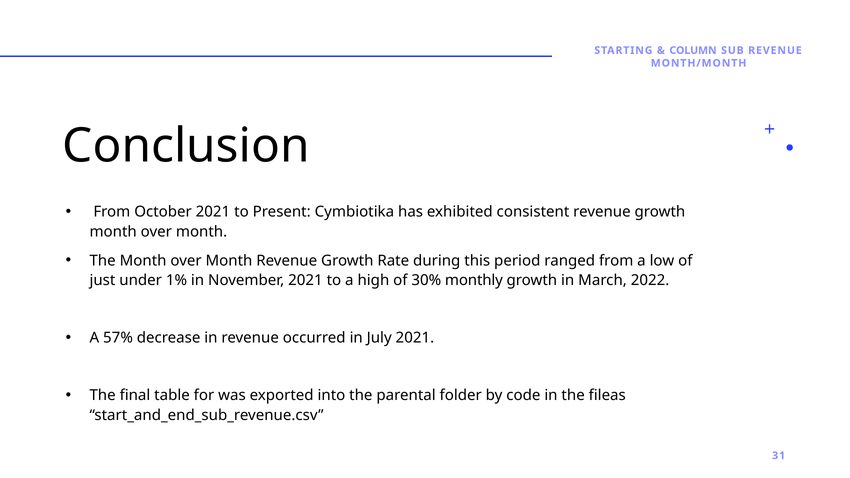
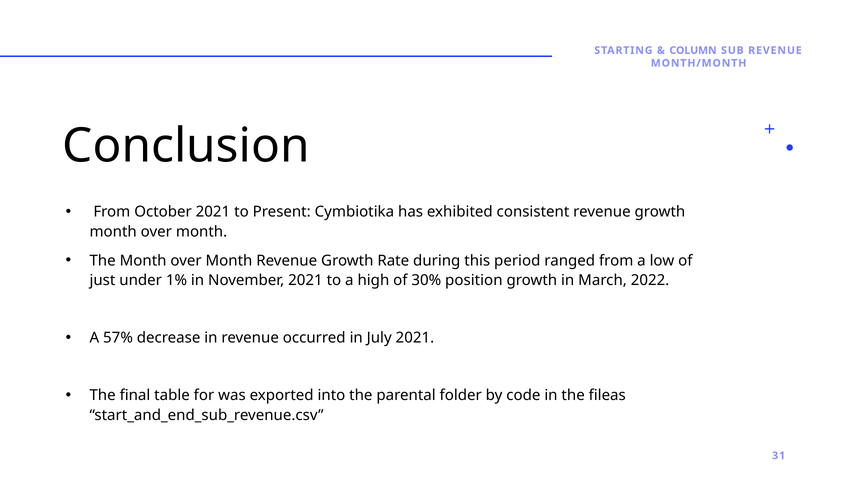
monthly: monthly -> position
